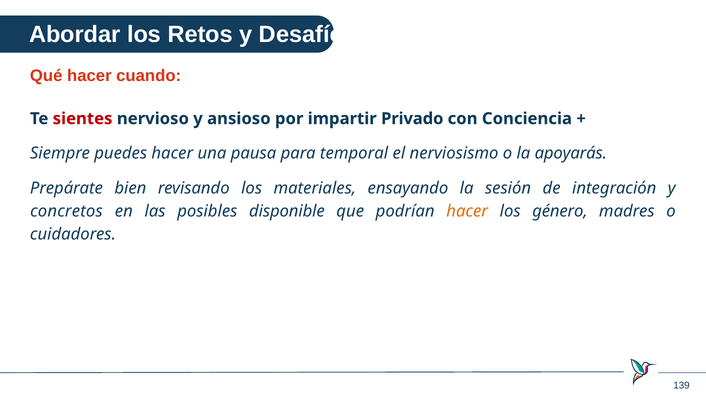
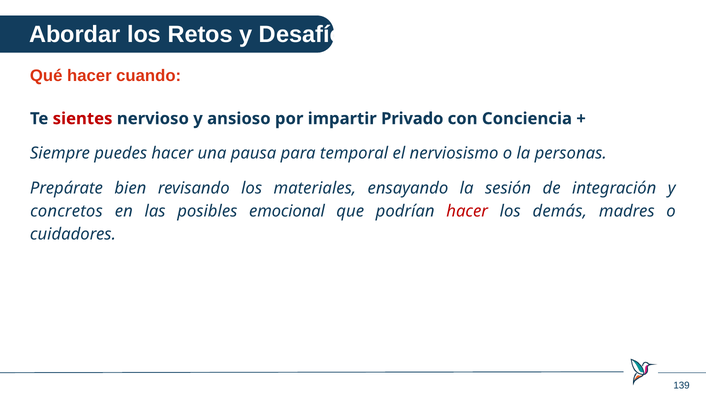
apoyarás: apoyarás -> personas
disponible: disponible -> emocional
hacer at (467, 211) colour: orange -> red
género: género -> demás
